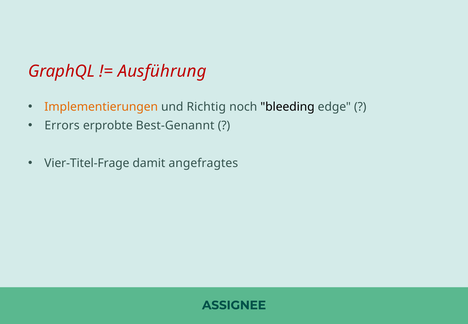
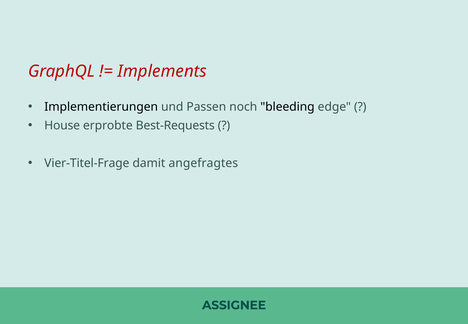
Ausführung: Ausführung -> Implements
Implementierungen colour: orange -> black
Richtig: Richtig -> Passen
Errors: Errors -> House
Best-Genannt: Best-Genannt -> Best-Requests
